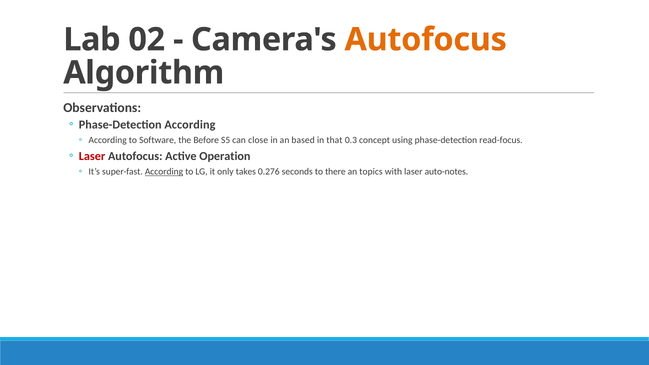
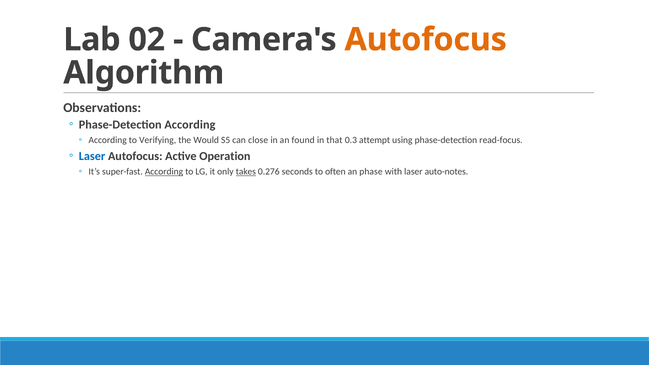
Software: Software -> Verifying
Before: Before -> Would
based: based -> found
concept: concept -> attempt
Laser at (92, 156) colour: red -> blue
takes underline: none -> present
there: there -> often
topics: topics -> phase
